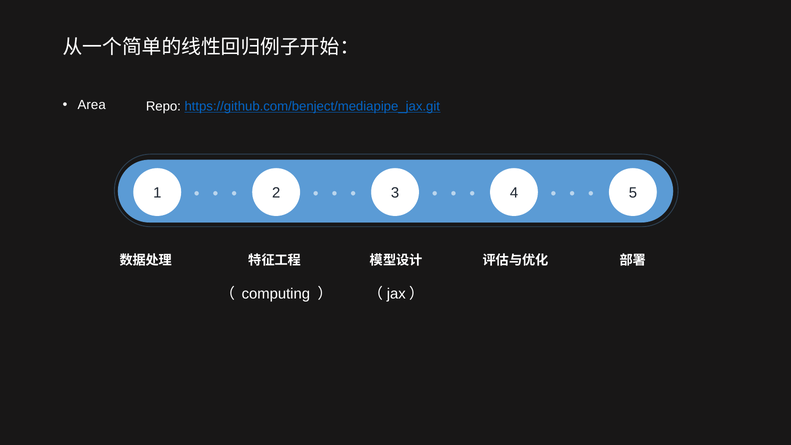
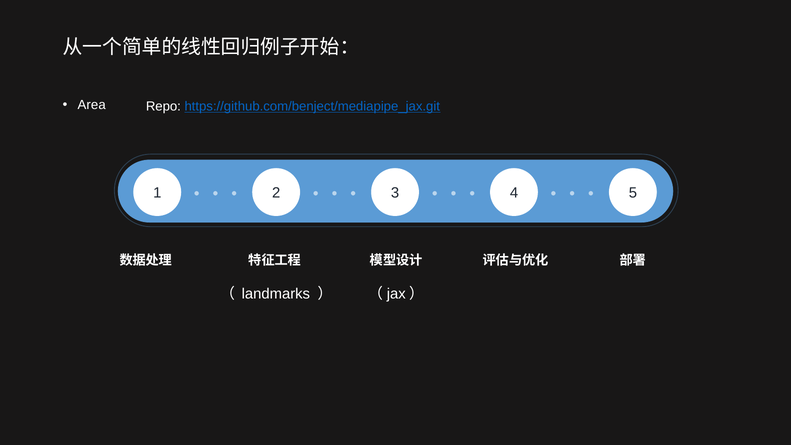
computing: computing -> landmarks
